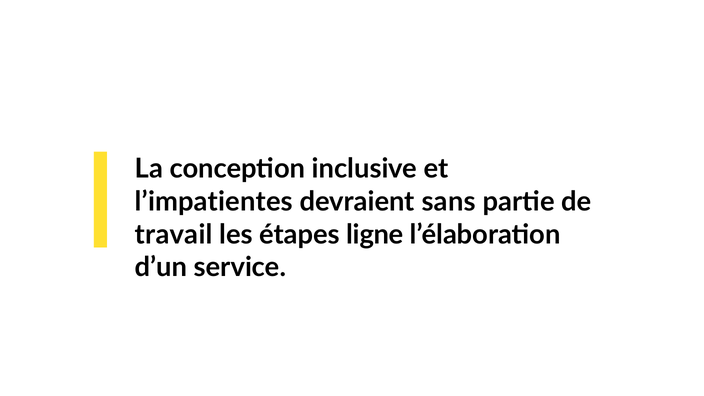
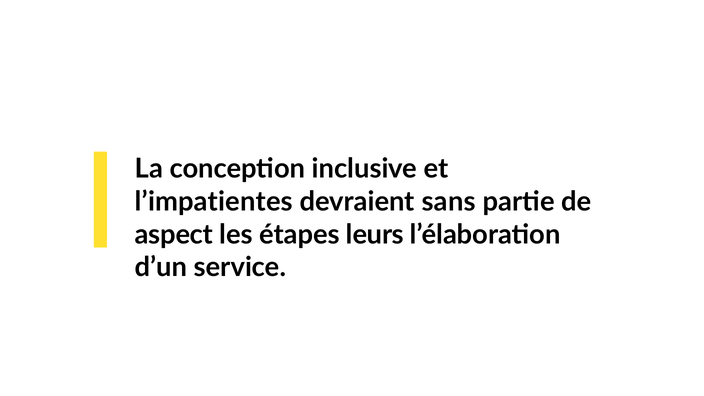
travail: travail -> aspect
ligne: ligne -> leurs
